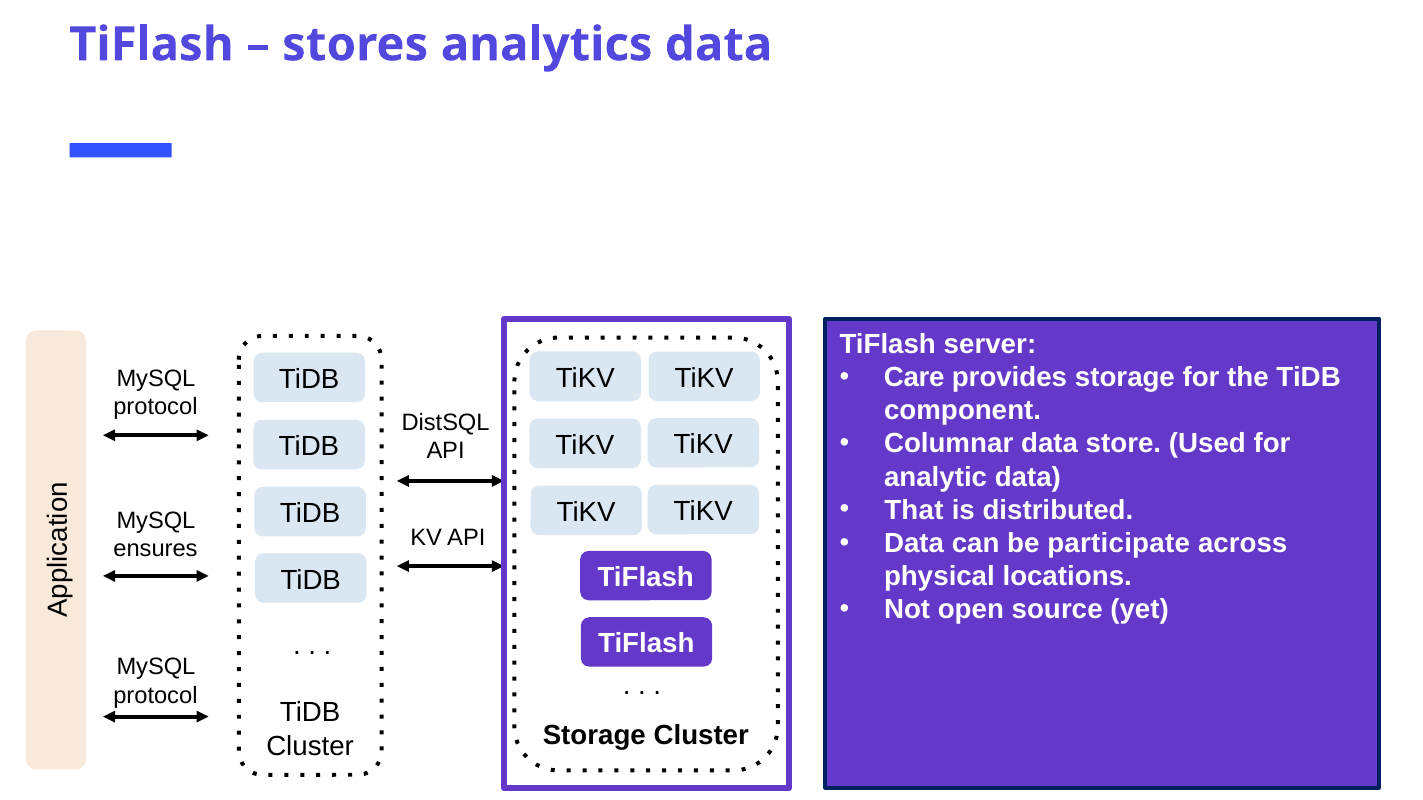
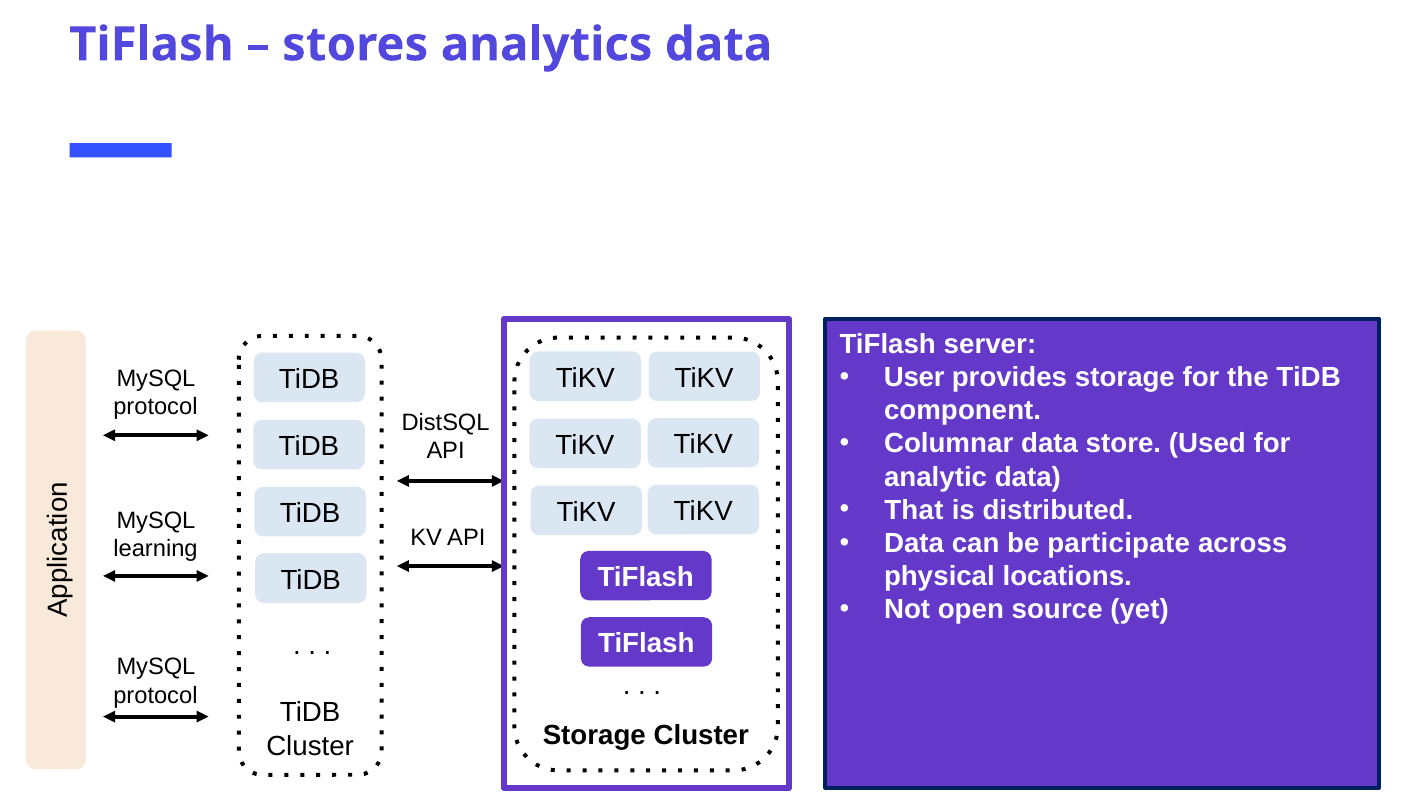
Care: Care -> User
ensures: ensures -> learning
